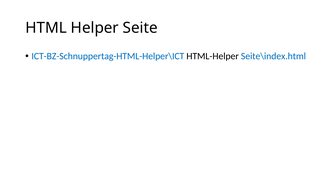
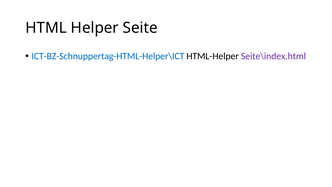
Seite\index.html colour: blue -> purple
